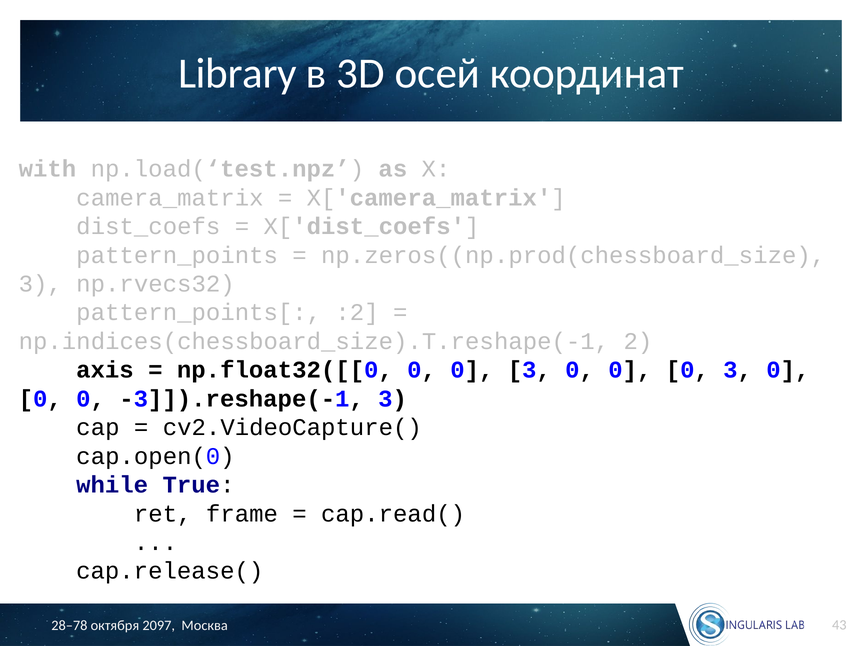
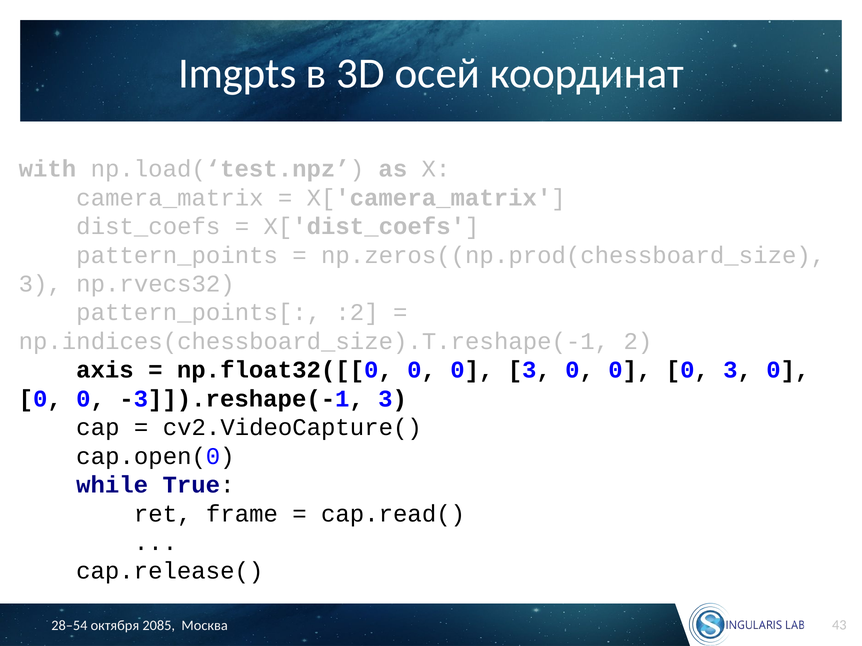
Library: Library -> Imgpts
28–78: 28–78 -> 28–54
2097: 2097 -> 2085
